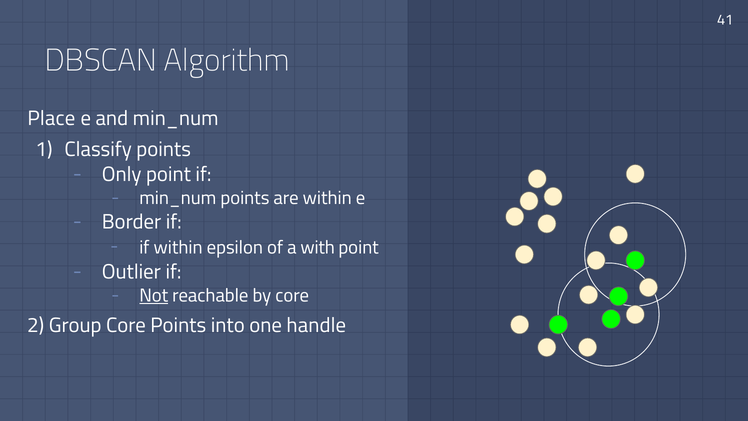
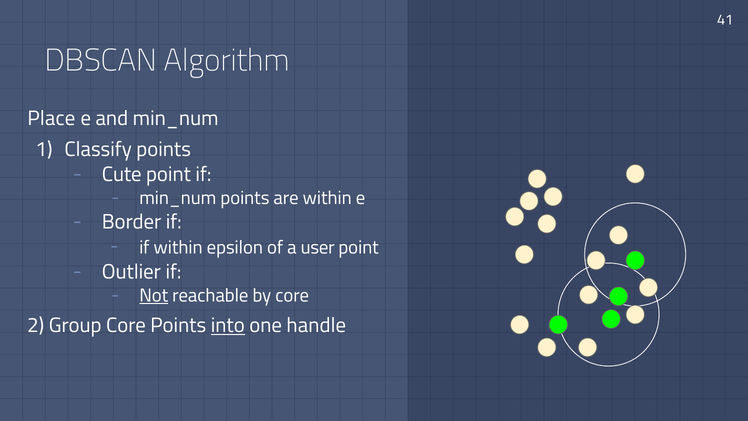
Only: Only -> Cute
with: with -> user
into underline: none -> present
